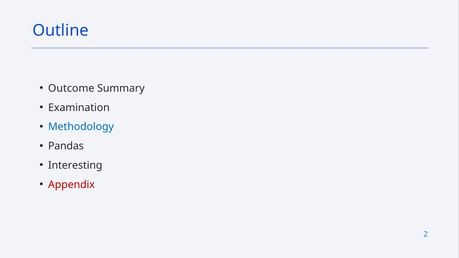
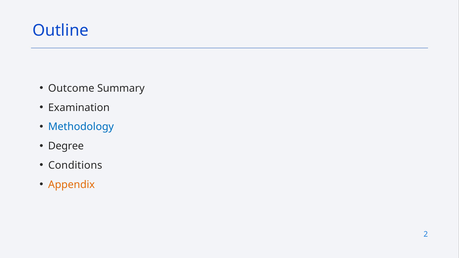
Pandas: Pandas -> Degree
Interesting: Interesting -> Conditions
Appendix colour: red -> orange
